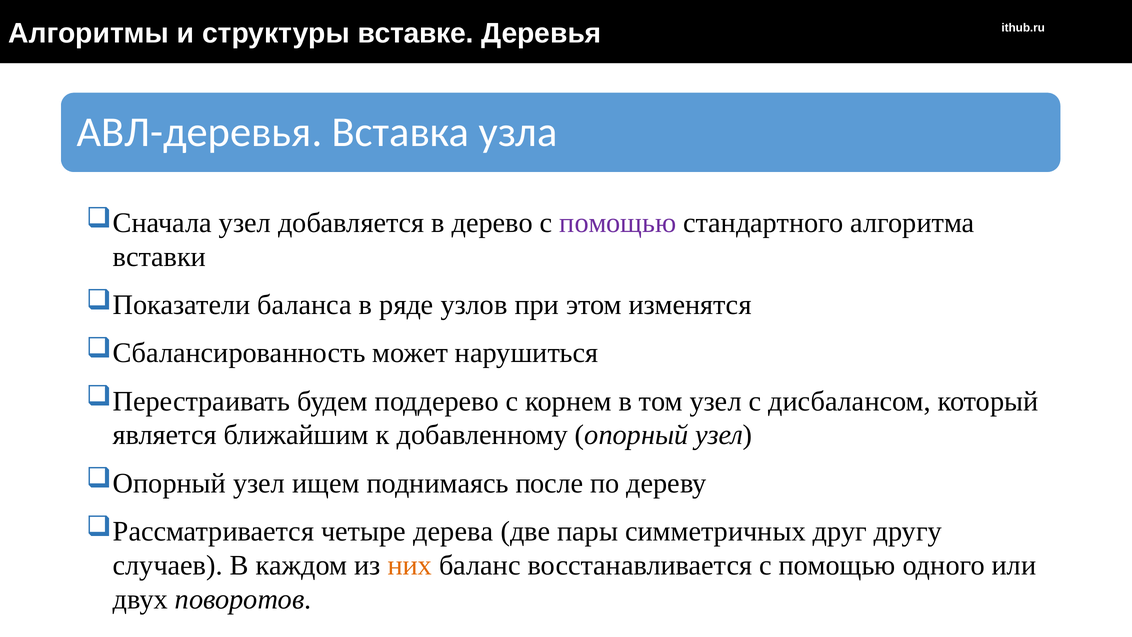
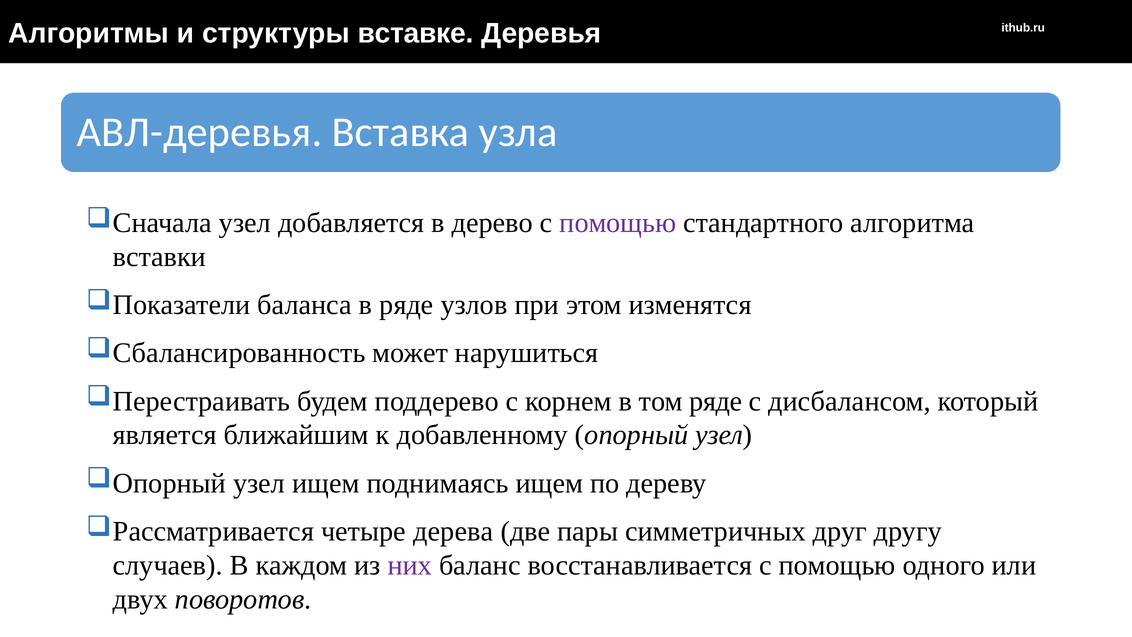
том узел: узел -> ряде
поднимаясь после: после -> ищем
них colour: orange -> purple
